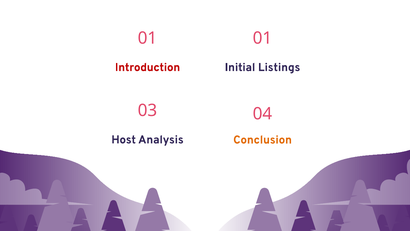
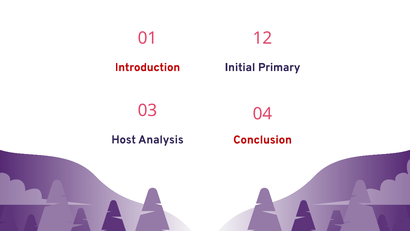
01 01: 01 -> 12
Listings: Listings -> Primary
Conclusion colour: orange -> red
